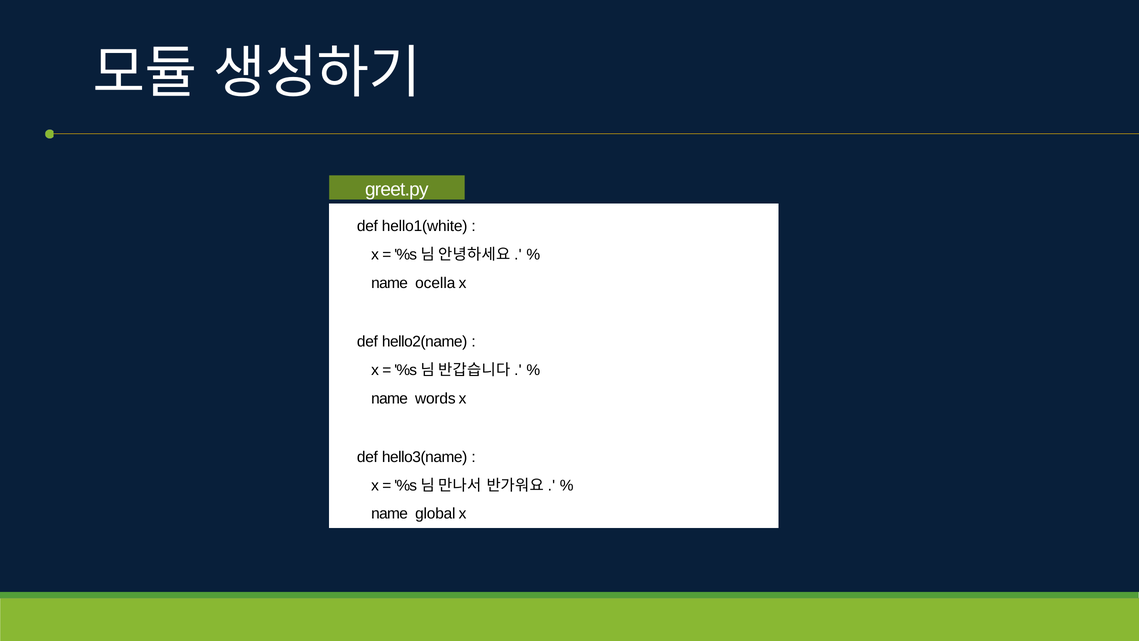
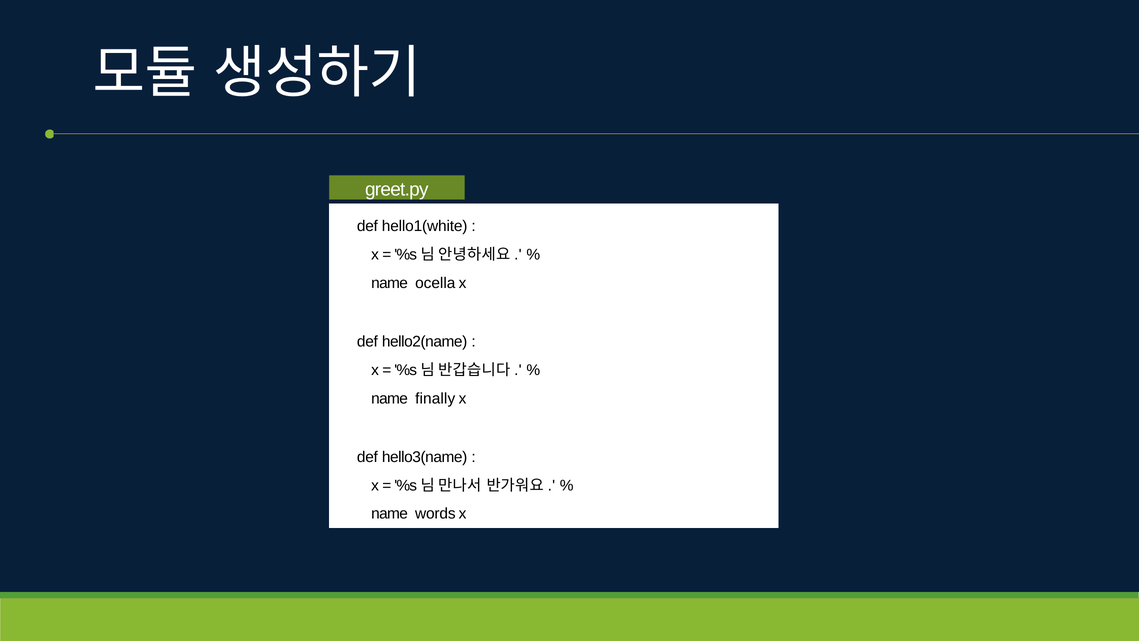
words: words -> finally
global: global -> words
